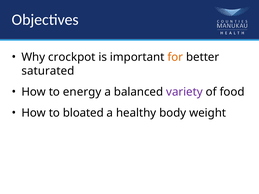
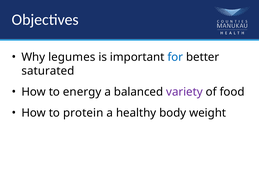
crockpot: crockpot -> legumes
for colour: orange -> blue
bloated: bloated -> protein
